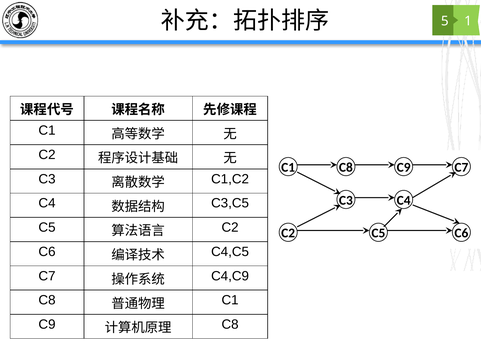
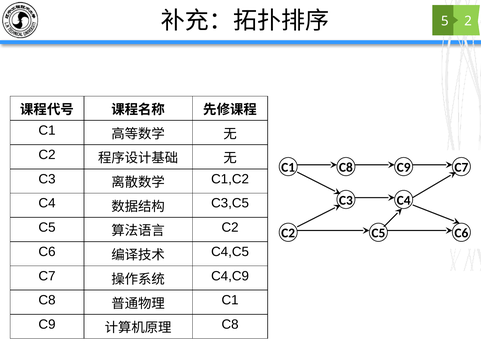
1: 1 -> 2
